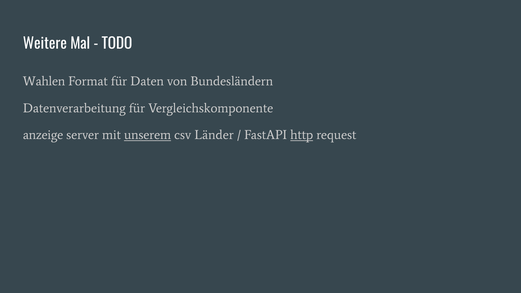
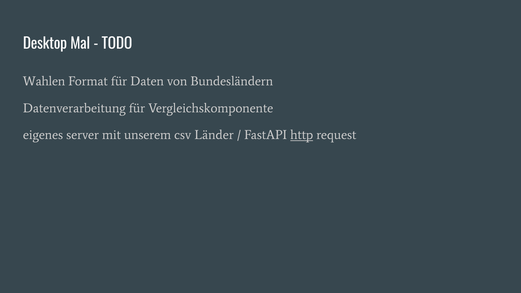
Weitere: Weitere -> Desktop
anzeige: anzeige -> eigenes
unserem underline: present -> none
